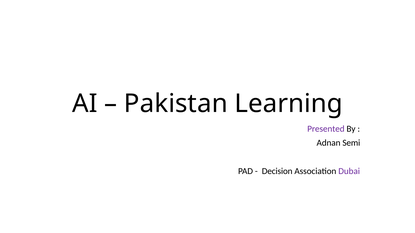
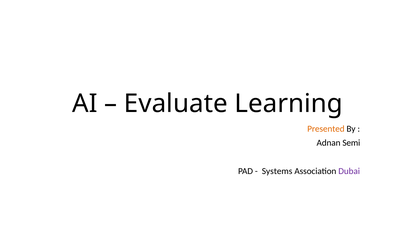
Pakistan: Pakistan -> Evaluate
Presented colour: purple -> orange
Decision: Decision -> Systems
